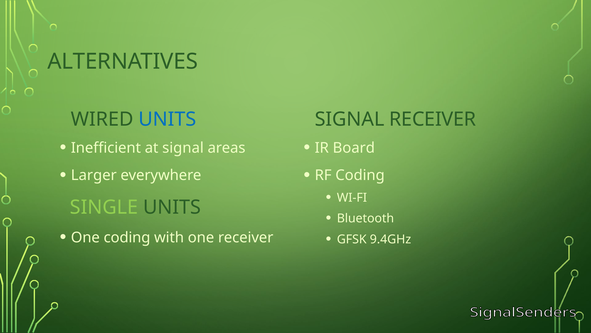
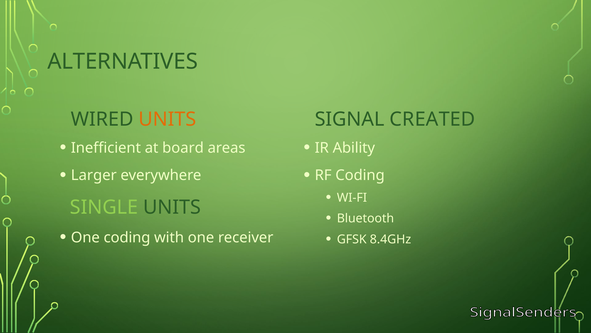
UNITS at (167, 119) colour: blue -> orange
SIGNAL RECEIVER: RECEIVER -> CREATED
at signal: signal -> board
Board: Board -> Ability
9.4GHz: 9.4GHz -> 8.4GHz
